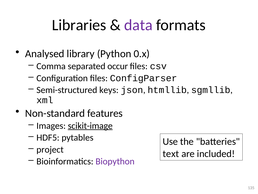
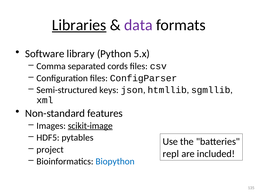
Libraries underline: none -> present
Analysed: Analysed -> Software
0.x: 0.x -> 5.x
occur: occur -> cords
text: text -> repl
Biopython colour: purple -> blue
